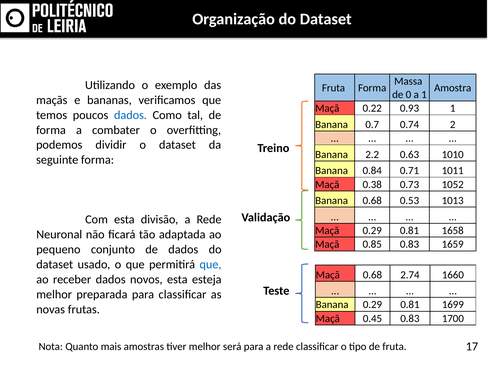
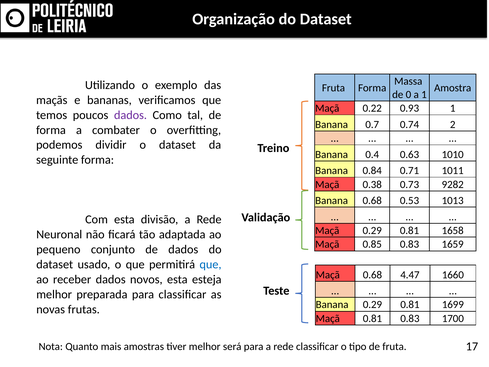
dados at (130, 115) colour: blue -> purple
2.2: 2.2 -> 0.4
1052: 1052 -> 9282
2.74: 2.74 -> 4.47
Maçã 0.45: 0.45 -> 0.81
